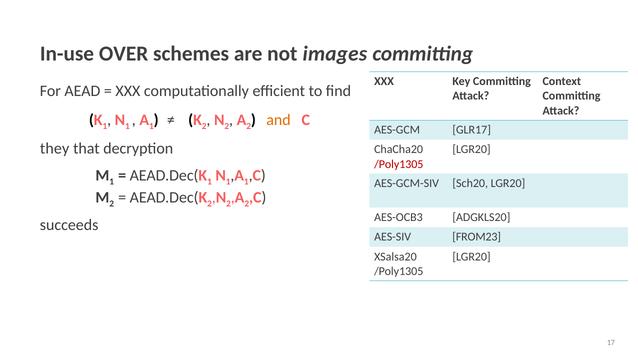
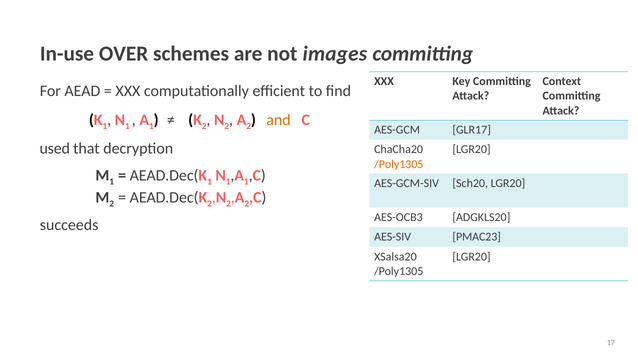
they: they -> used
/Poly1305 at (399, 164) colour: red -> orange
FROM23: FROM23 -> PMAC23
